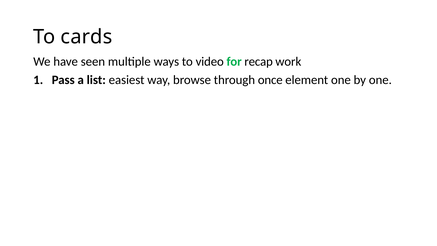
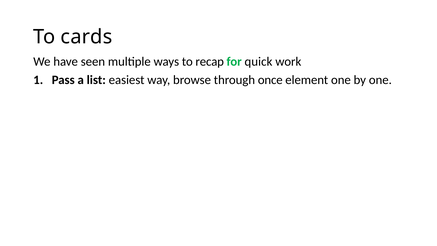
video: video -> recap
recap: recap -> quick
